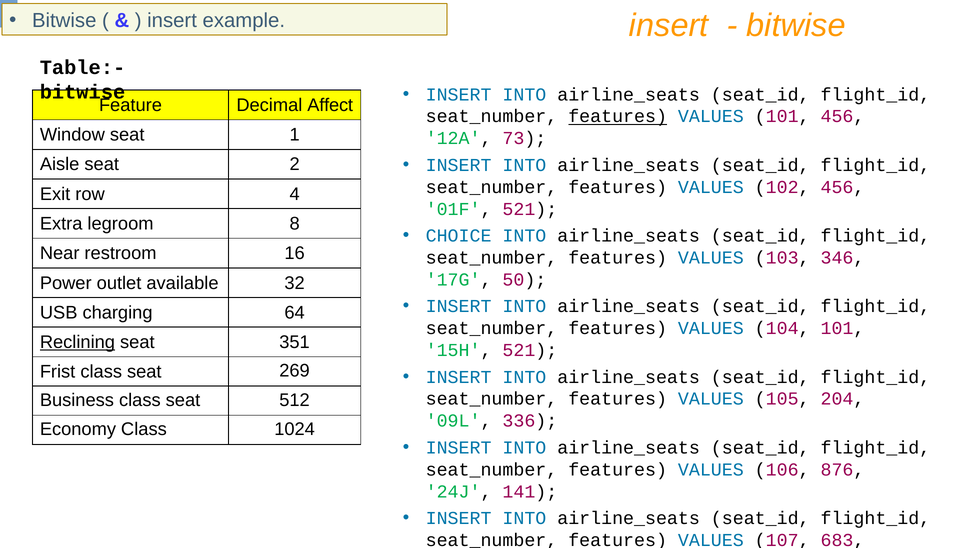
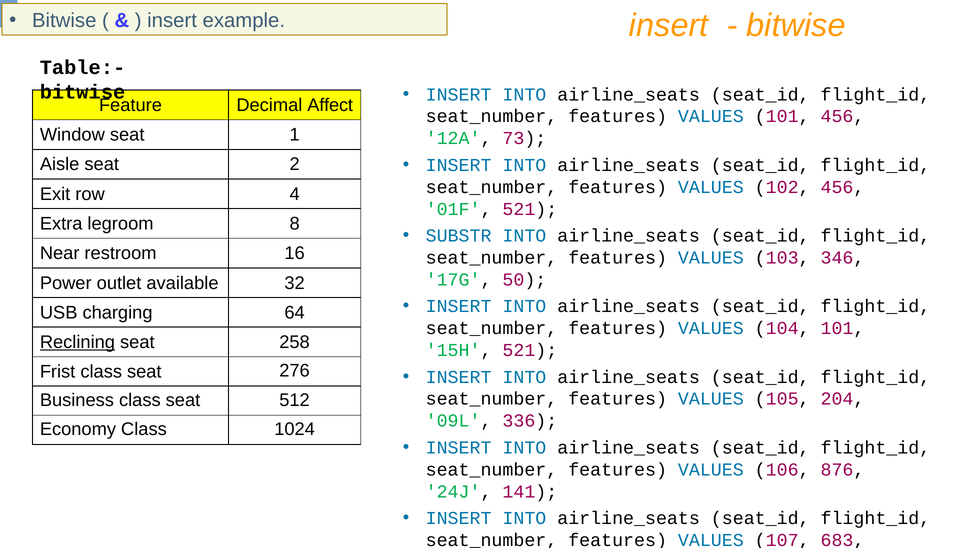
features at (618, 117) underline: present -> none
CHOICE: CHOICE -> SUBSTR
351: 351 -> 258
269: 269 -> 276
